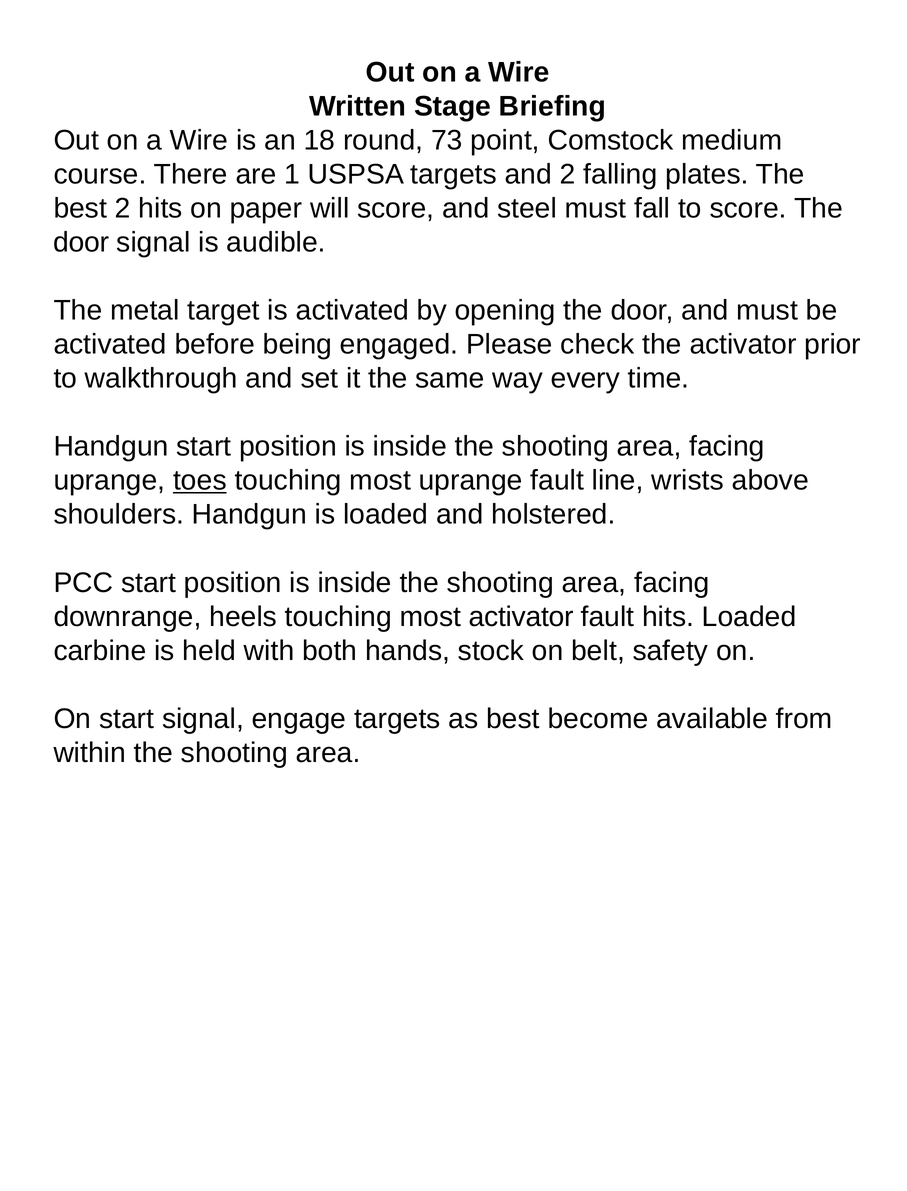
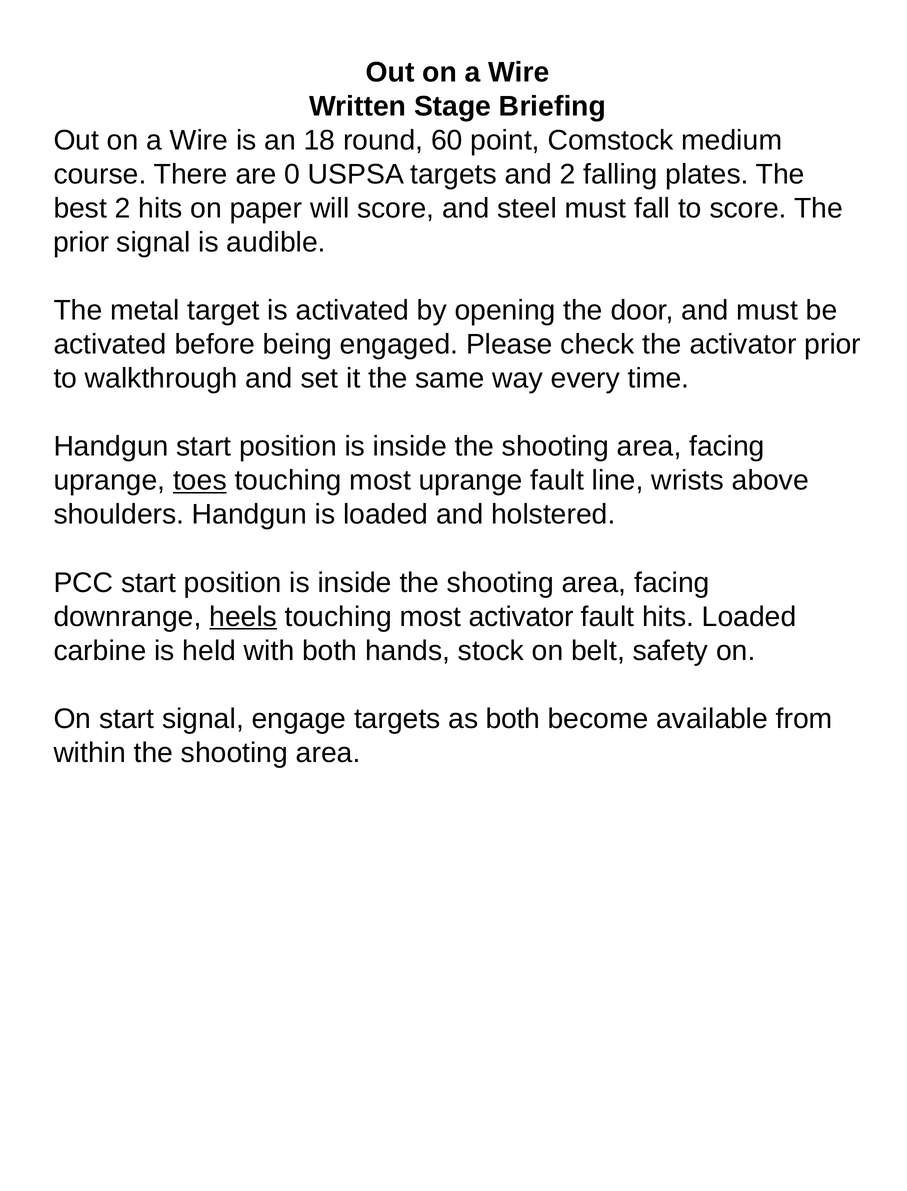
73: 73 -> 60
1: 1 -> 0
door at (81, 242): door -> prior
heels underline: none -> present
as best: best -> both
